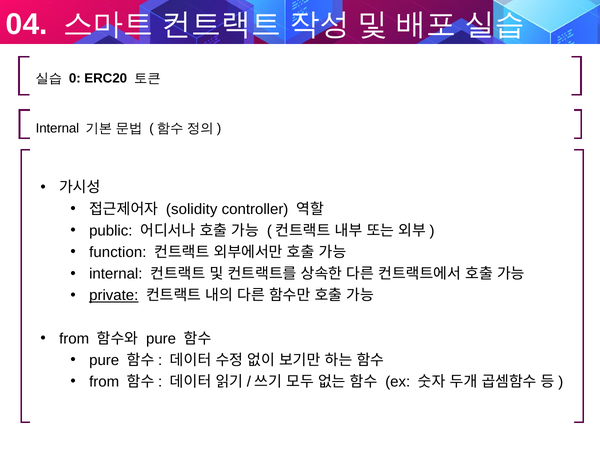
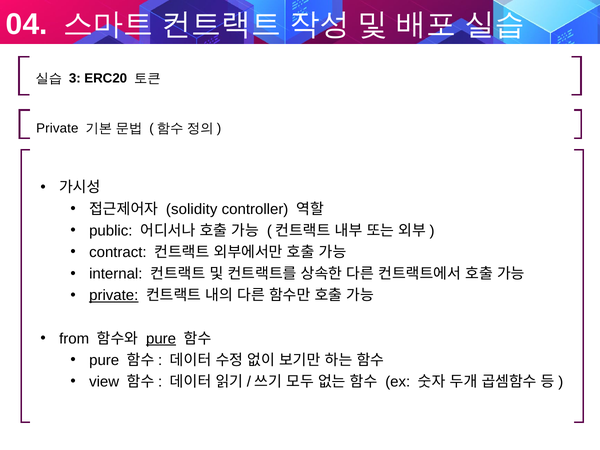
0: 0 -> 3
Internal at (57, 128): Internal -> Private
function: function -> contract
pure at (161, 339) underline: none -> present
from at (104, 382): from -> view
